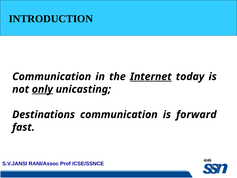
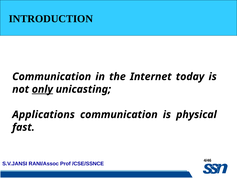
Internet underline: present -> none
Destinations: Destinations -> Applications
forward: forward -> physical
